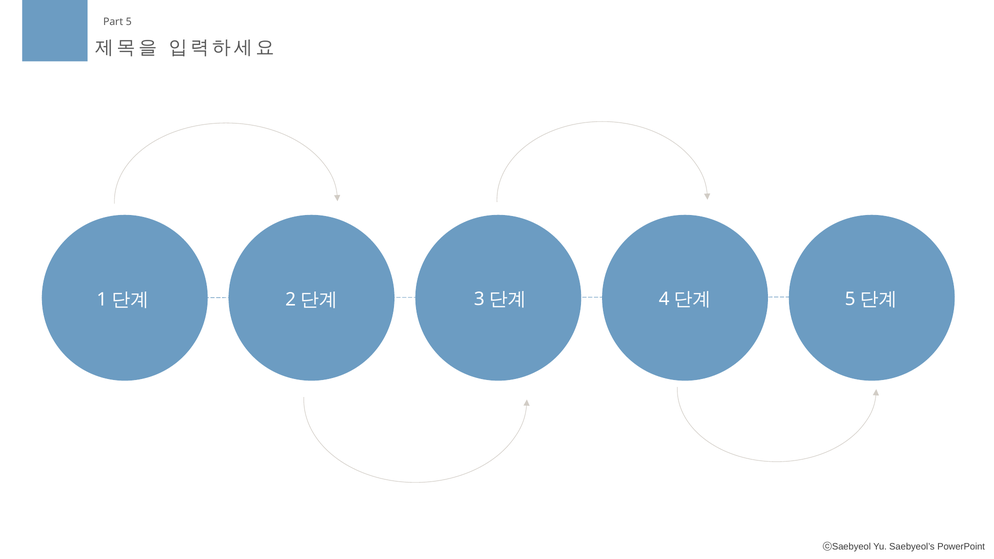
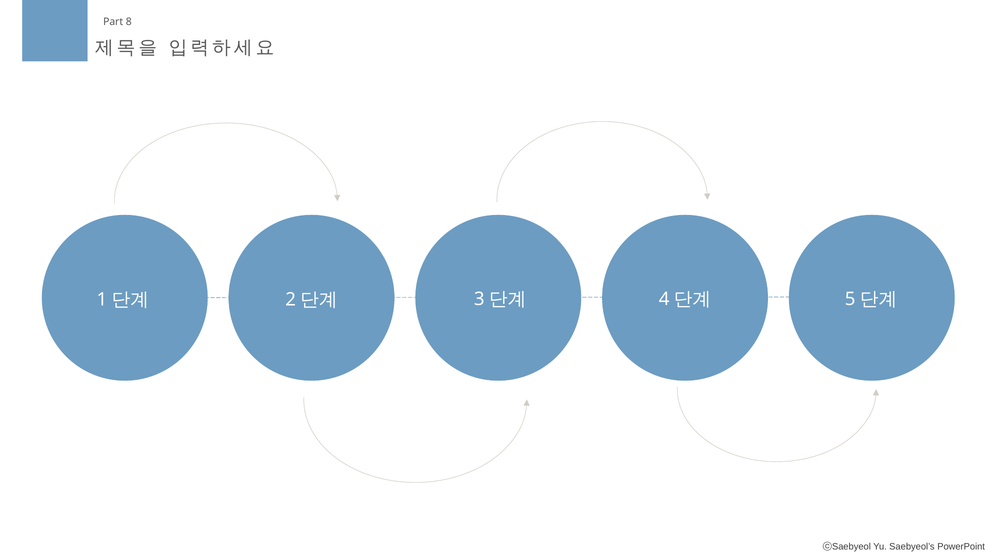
5: 5 -> 8
